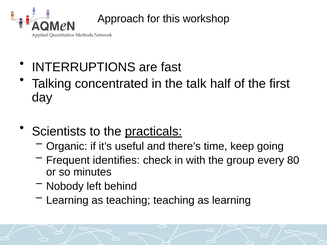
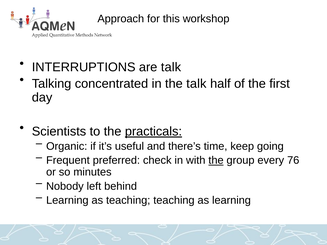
are fast: fast -> talk
identifies: identifies -> preferred
the at (216, 161) underline: none -> present
80: 80 -> 76
